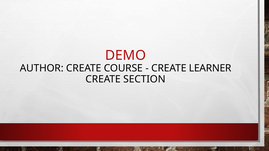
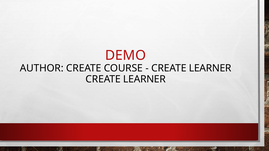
SECTION at (144, 79): SECTION -> LEARNER
